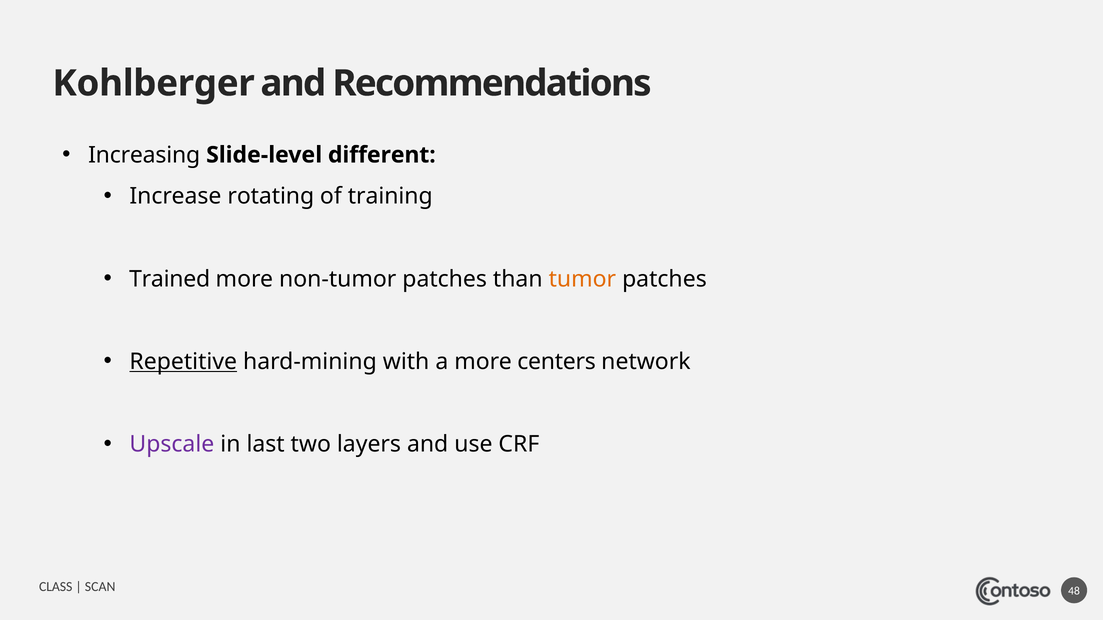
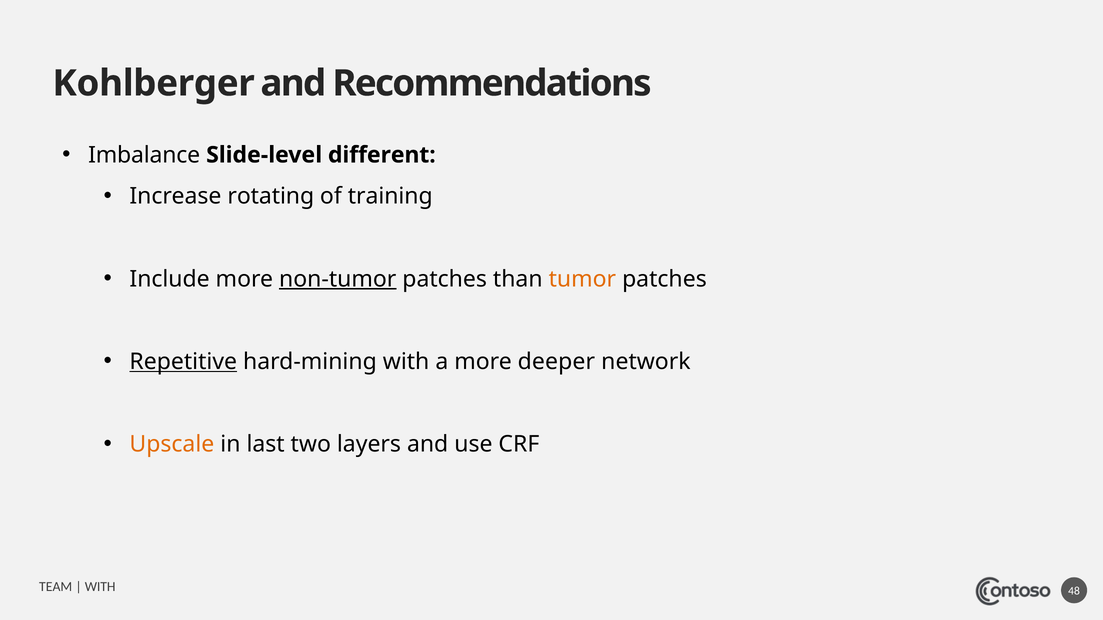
Increasing: Increasing -> Imbalance
Trained: Trained -> Include
non-tumor underline: none -> present
centers: centers -> deeper
Upscale colour: purple -> orange
CLASS: CLASS -> TEAM
SCAN at (100, 587): SCAN -> WITH
